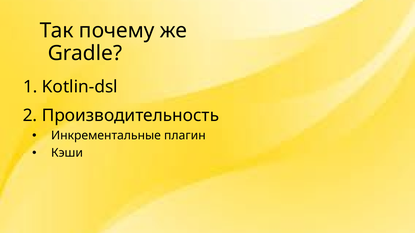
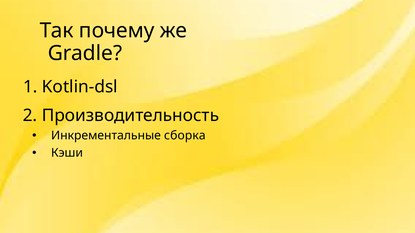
плагин: плагин -> сборка
